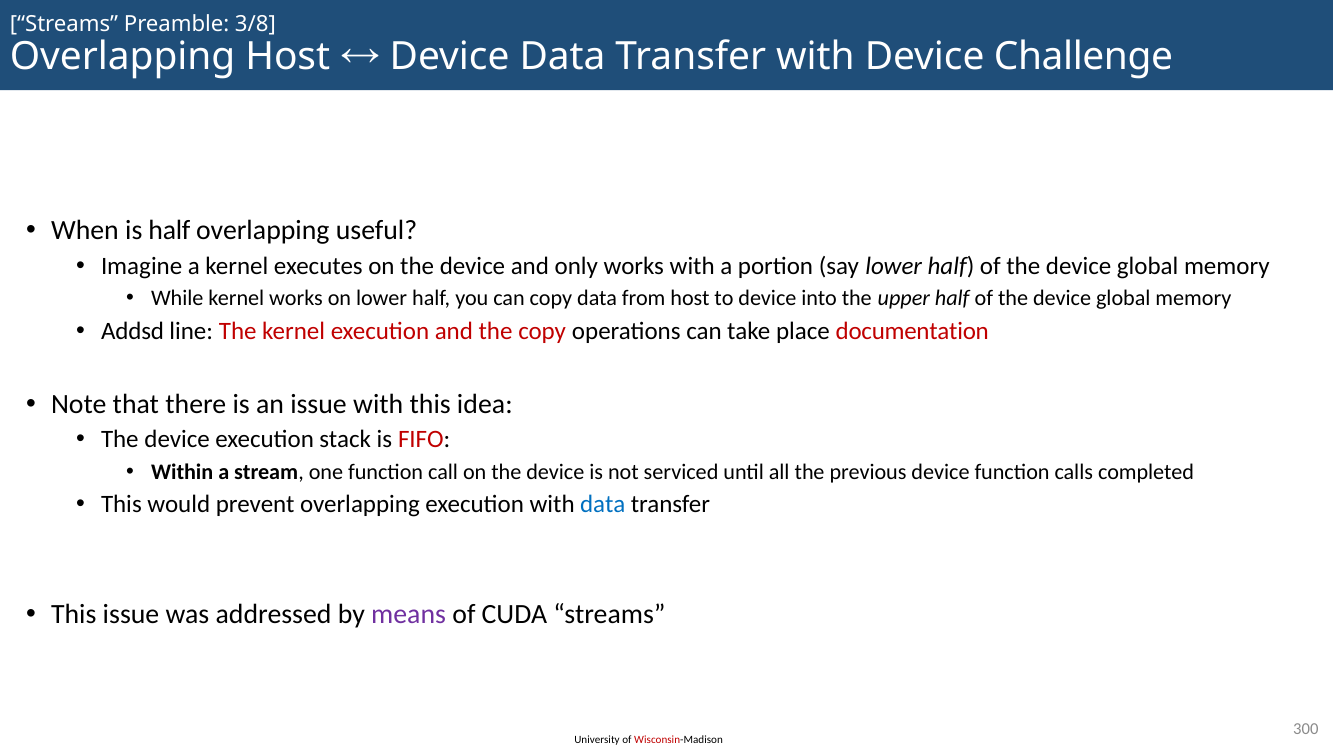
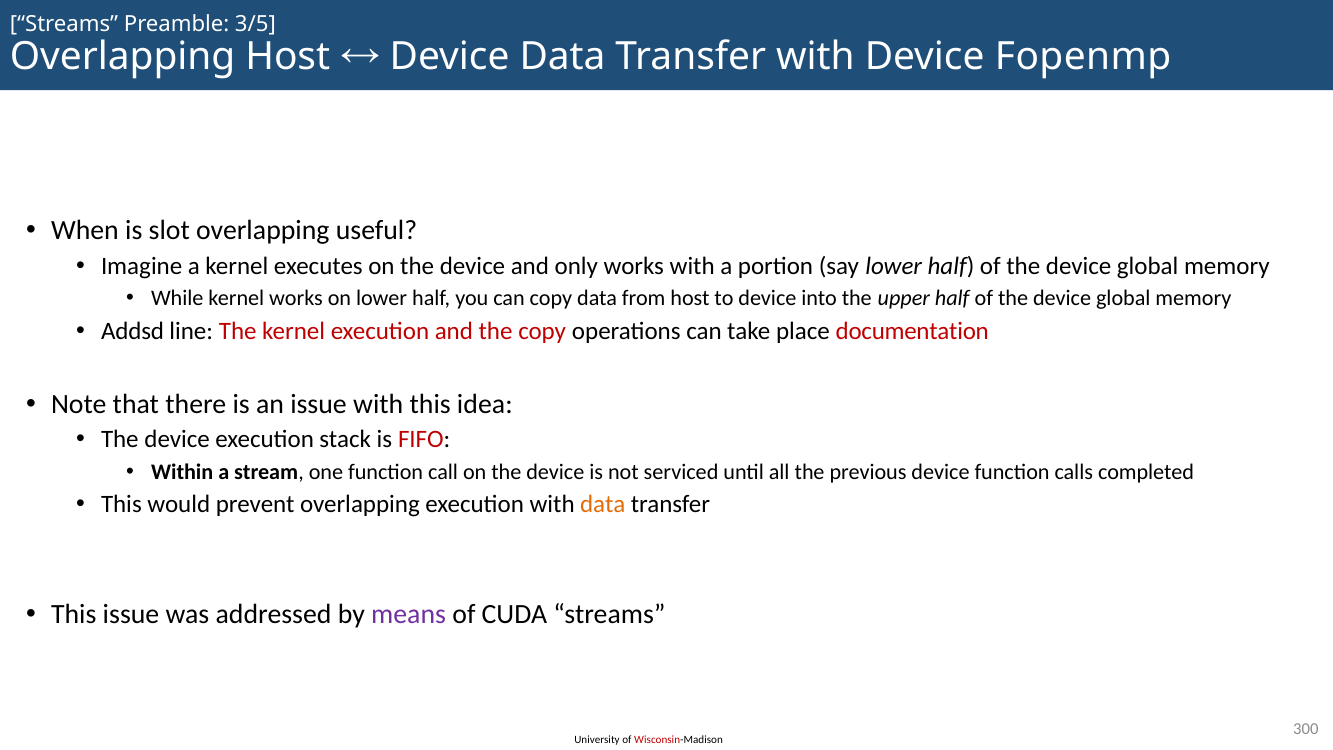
3/8: 3/8 -> 3/5
Challenge: Challenge -> Fopenmp
is half: half -> slot
data at (603, 504) colour: blue -> orange
